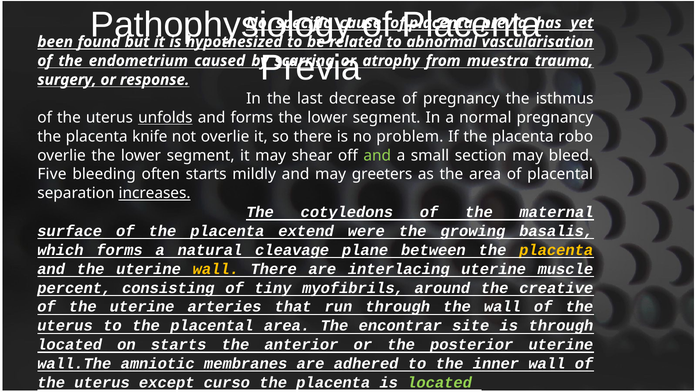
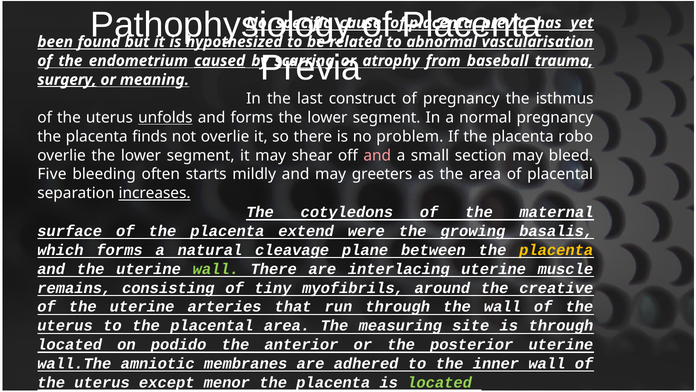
caused underline: none -> present
muestra: muestra -> baseball
surgery underline: none -> present
response: response -> meaning
decrease: decrease -> construct
knife: knife -> finds
and at (377, 155) colour: light green -> pink
wall at (216, 269) colour: yellow -> light green
percent: percent -> remains
encontrar: encontrar -> measuring
on starts: starts -> podido
curso: curso -> menor
